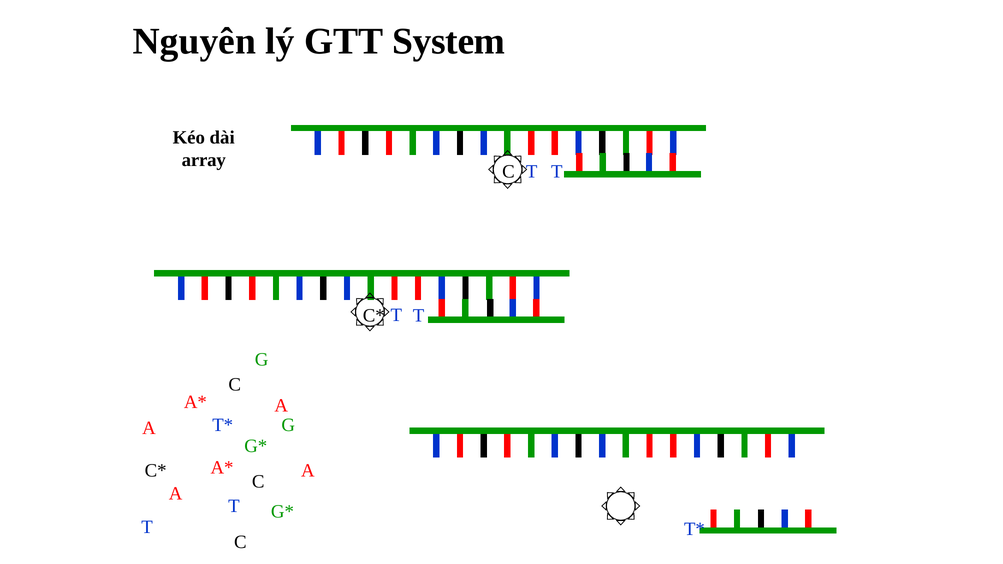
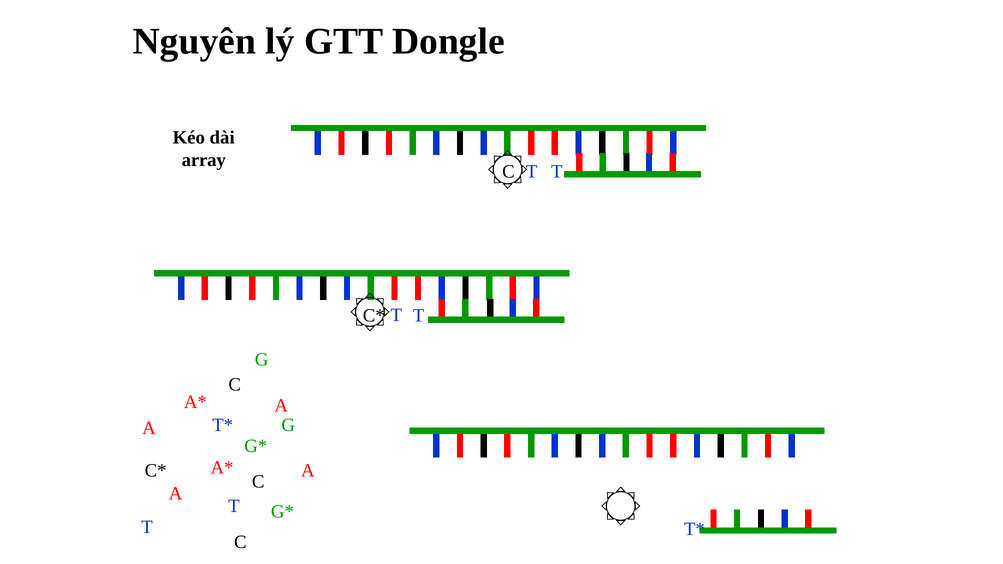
System: System -> Dongle
